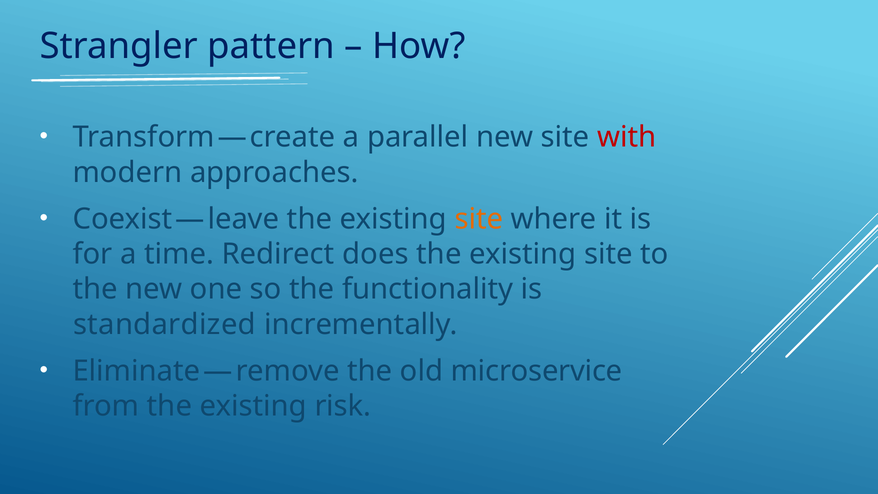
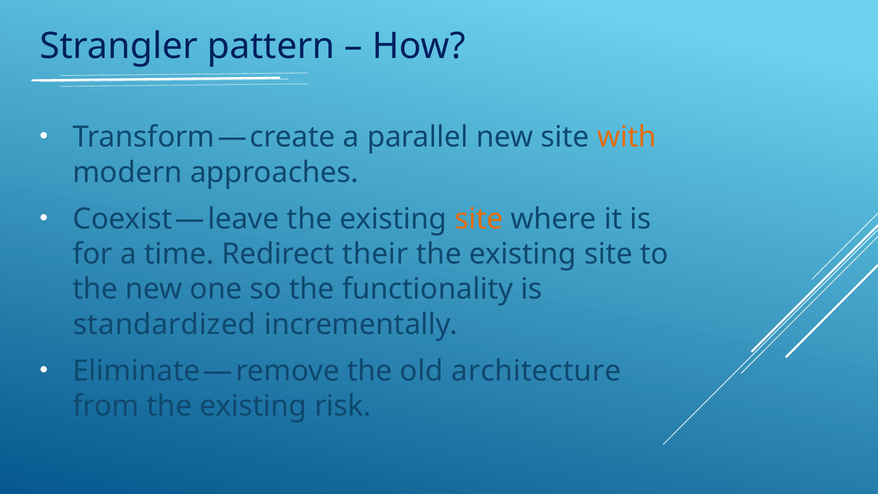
with colour: red -> orange
does: does -> their
microservice: microservice -> architecture
